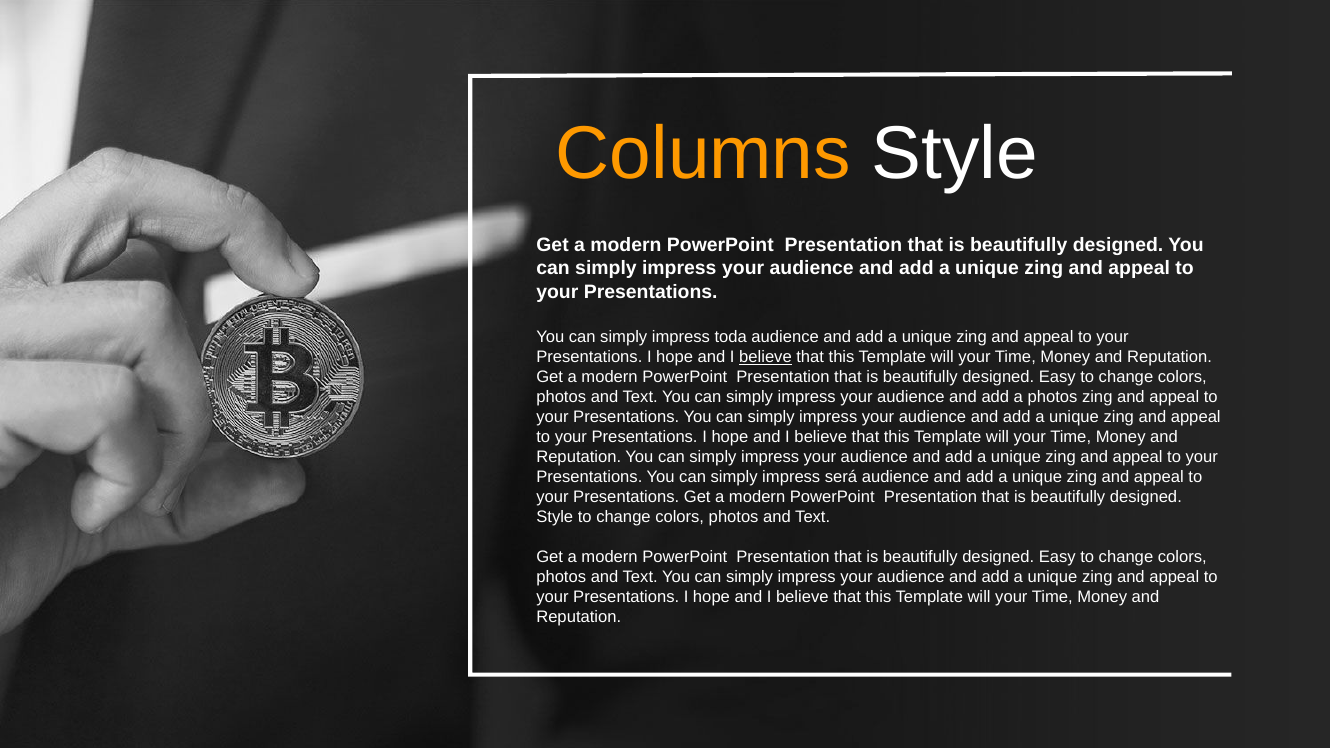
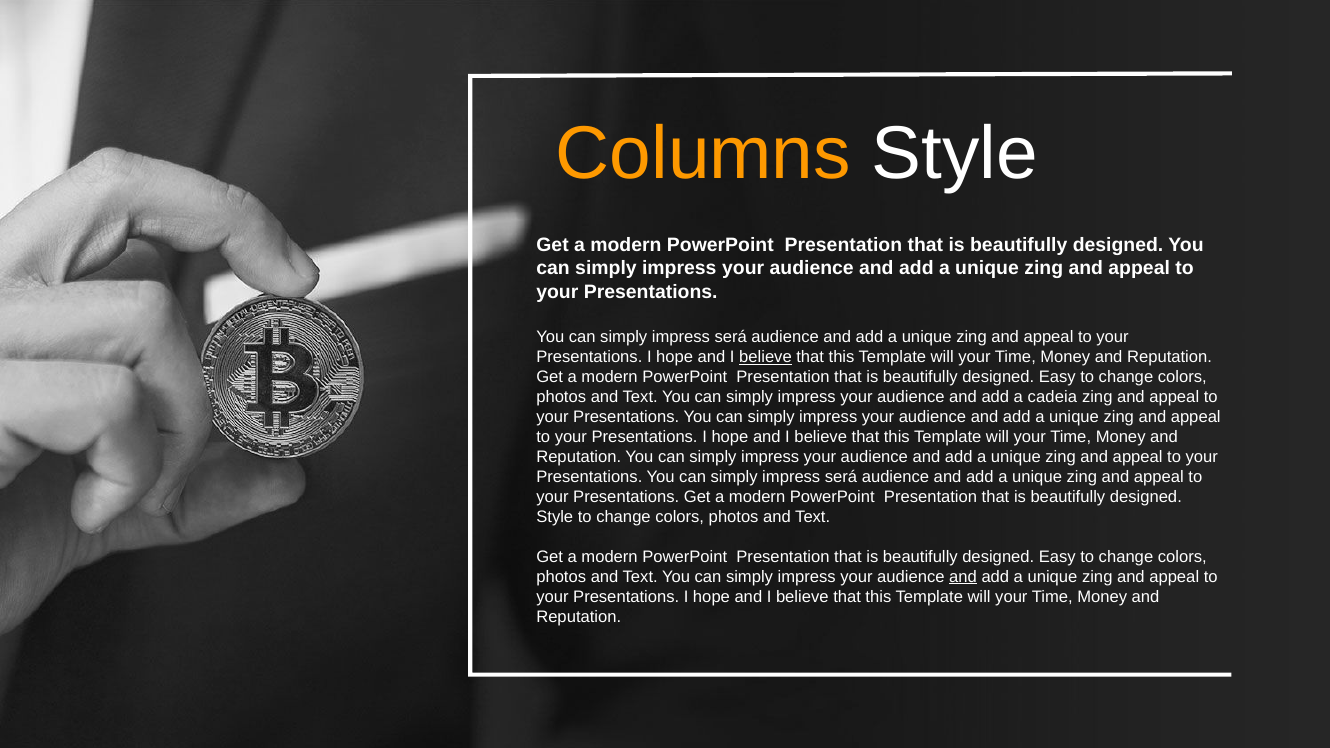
toda at (731, 338): toda -> será
a photos: photos -> cadeia
and at (963, 577) underline: none -> present
